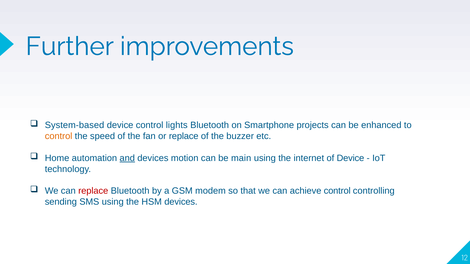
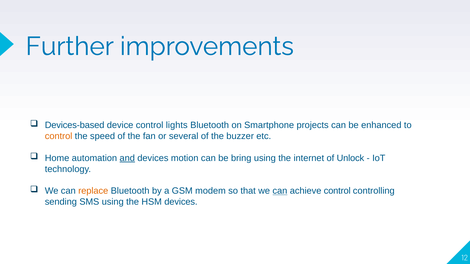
System-based: System-based -> Devices-based
or replace: replace -> several
main: main -> bring
of Device: Device -> Unlock
replace at (93, 191) colour: red -> orange
can at (280, 191) underline: none -> present
